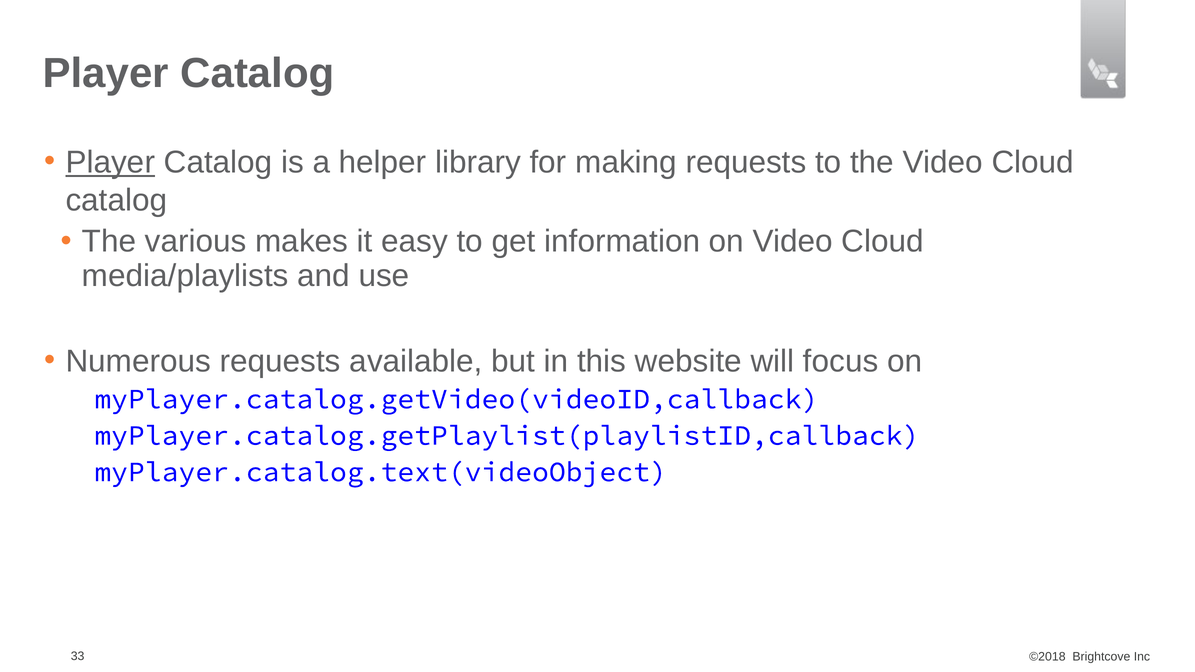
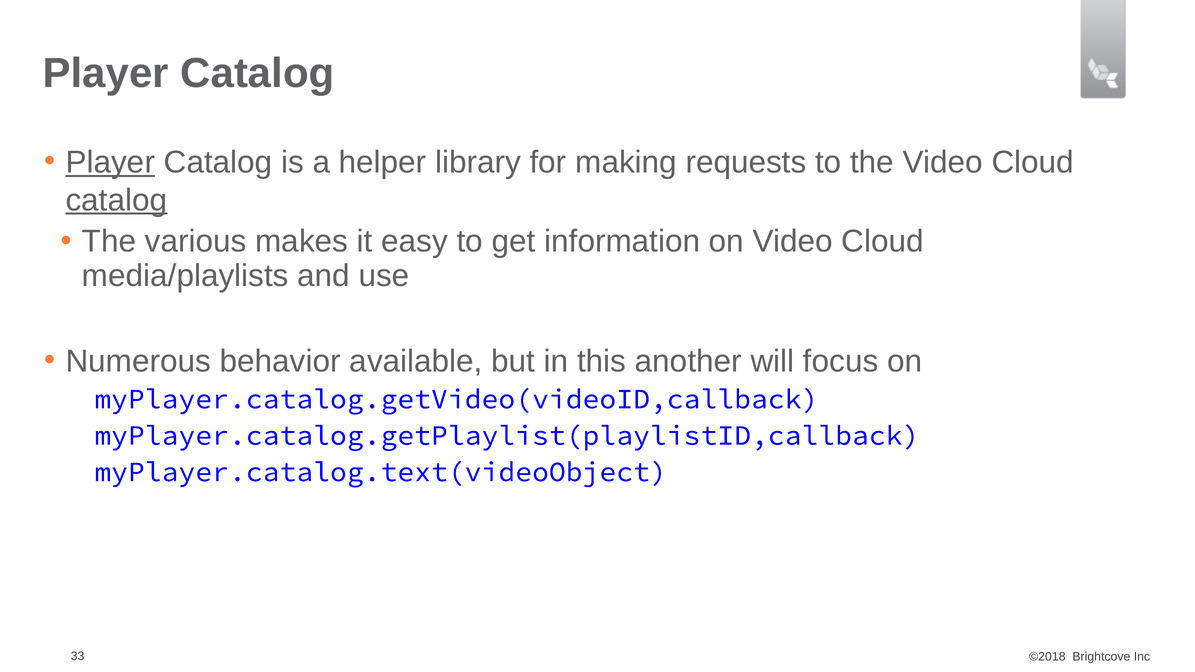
catalog at (117, 200) underline: none -> present
Numerous requests: requests -> behavior
website: website -> another
